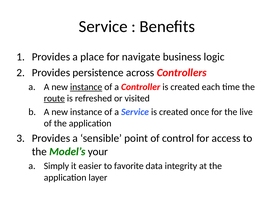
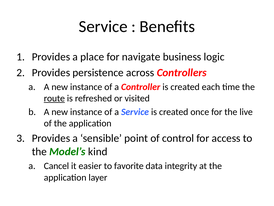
instance at (86, 87) underline: present -> none
your: your -> kind
Simply: Simply -> Cancel
